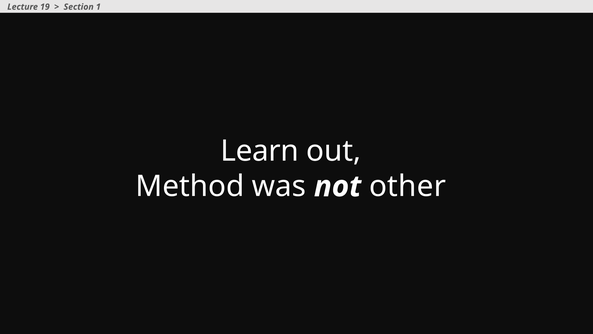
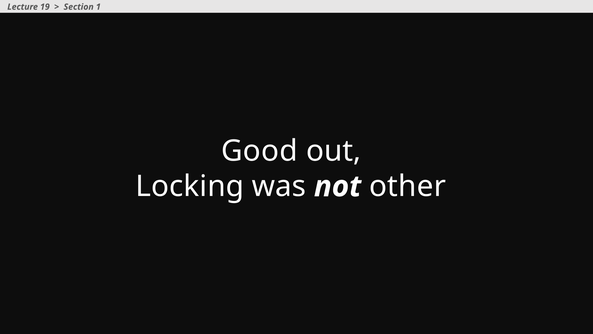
Learn: Learn -> Good
Method: Method -> Locking
